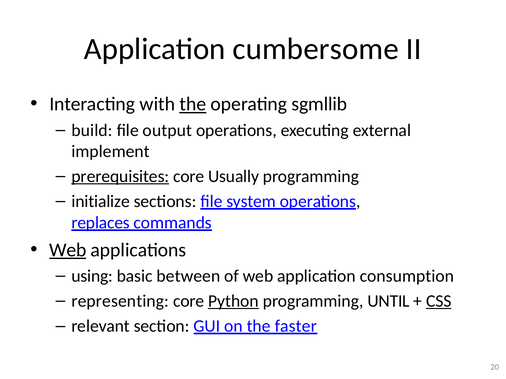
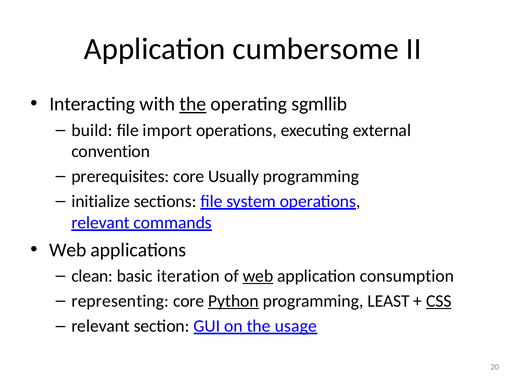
output: output -> import
implement: implement -> convention
prerequisites underline: present -> none
replaces at (101, 223): replaces -> relevant
Web at (68, 250) underline: present -> none
using: using -> clean
between: between -> iteration
web at (258, 276) underline: none -> present
UNTIL: UNTIL -> LEAST
faster: faster -> usage
